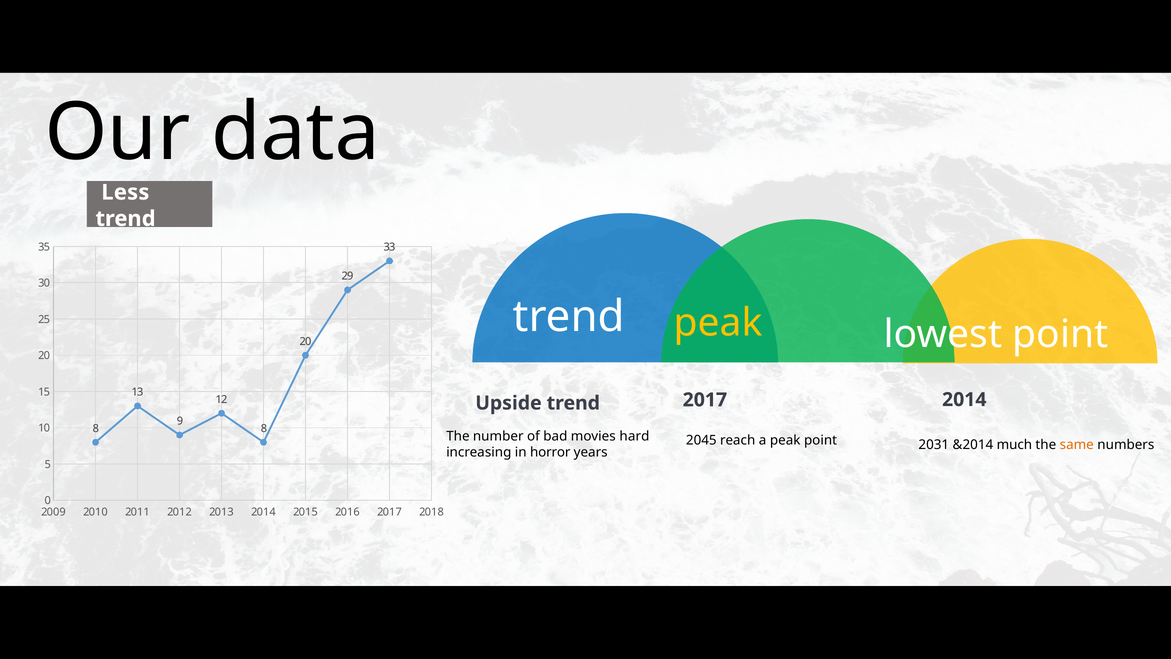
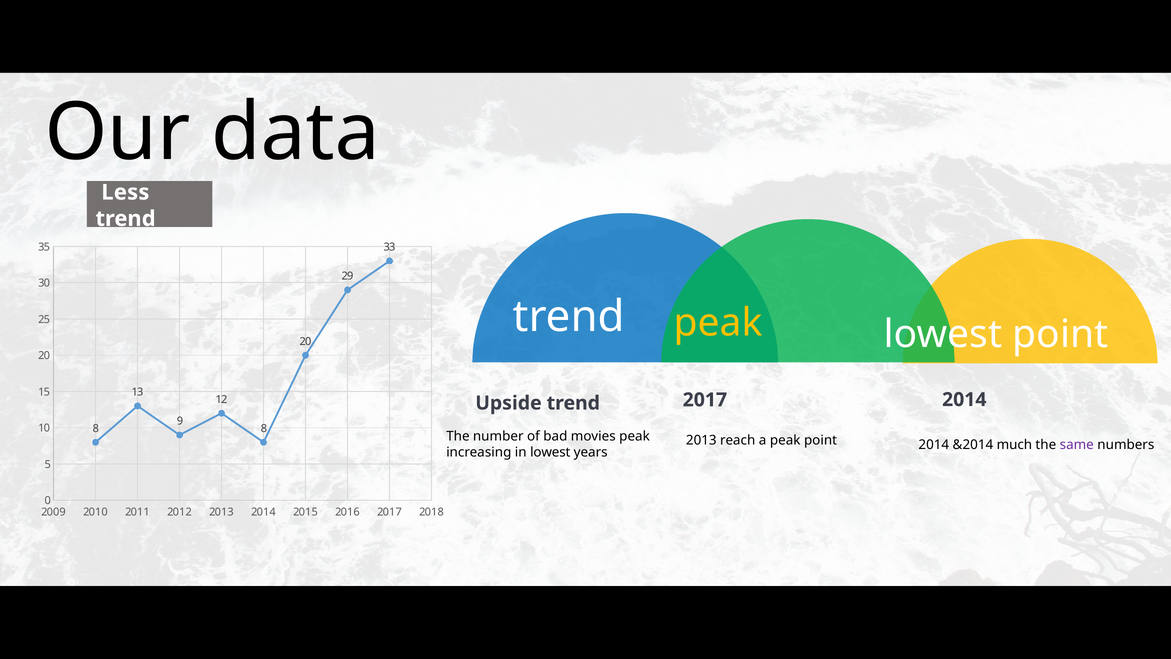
movies hard: hard -> peak
2045 at (701, 440): 2045 -> 2013
2031 at (934, 445): 2031 -> 2014
same colour: orange -> purple
in horror: horror -> lowest
